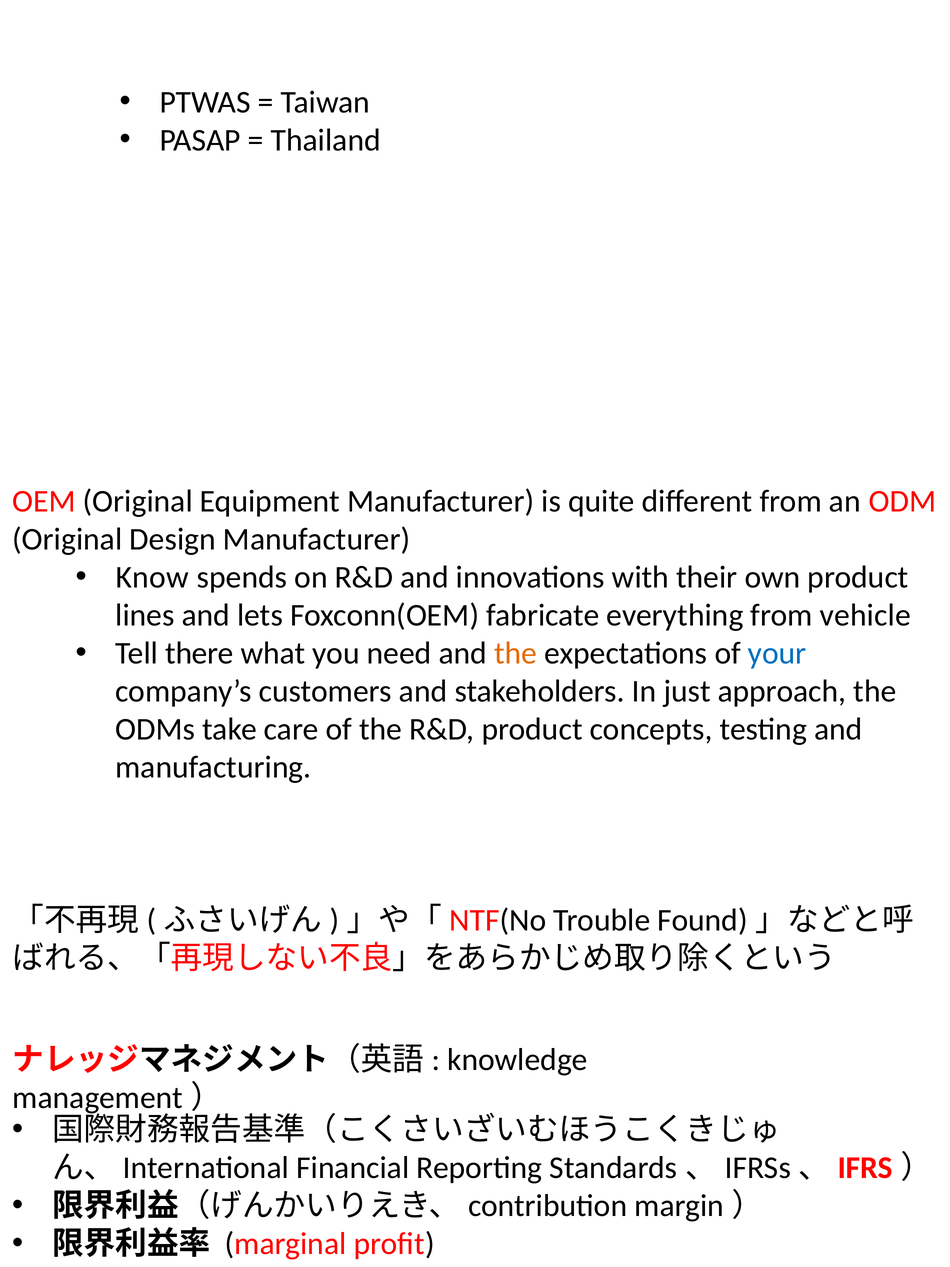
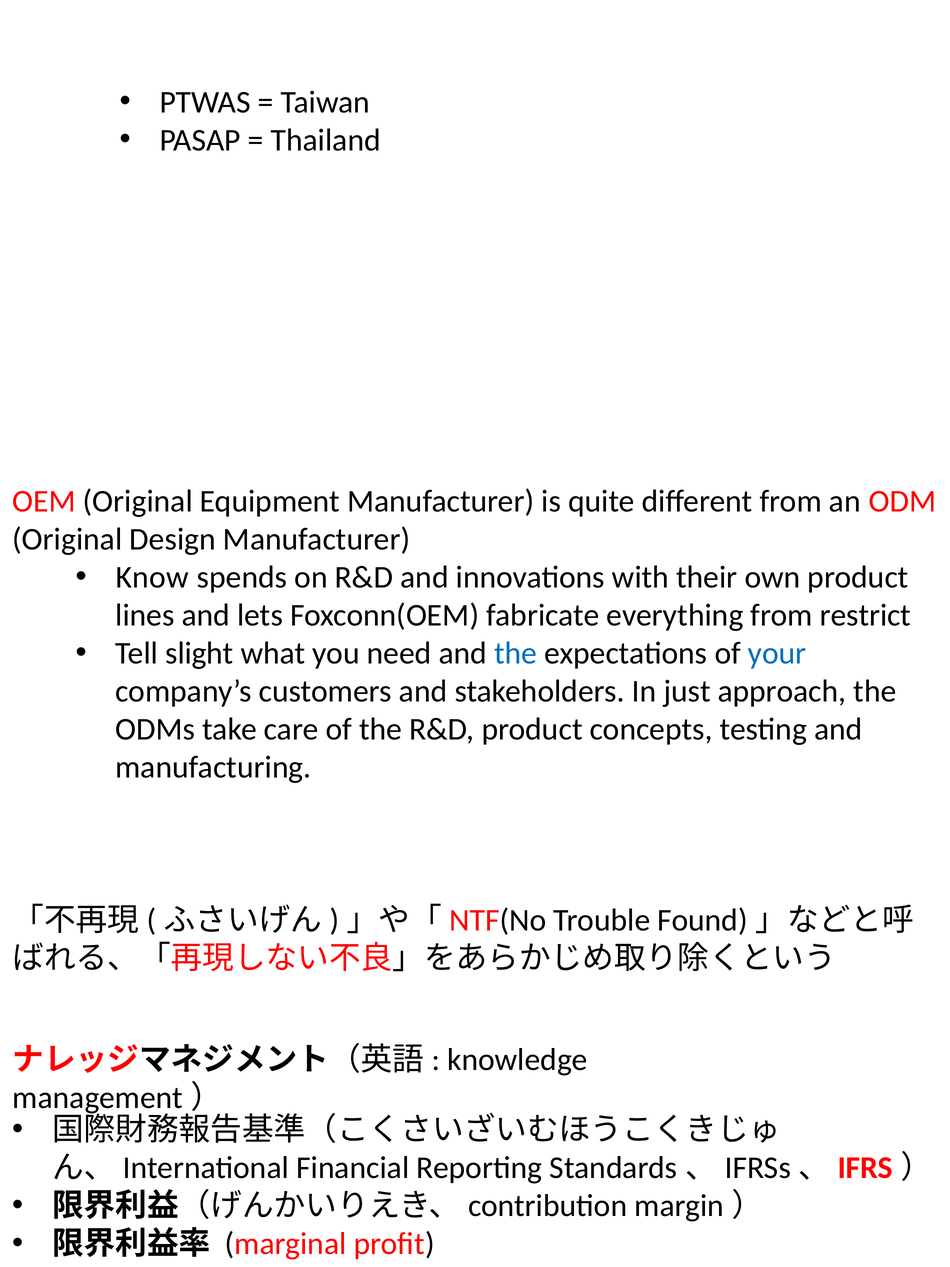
vehicle: vehicle -> restrict
there: there -> slight
the at (516, 653) colour: orange -> blue
